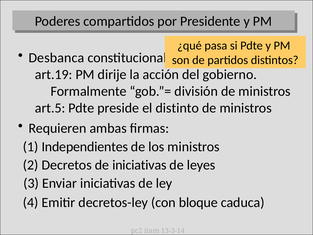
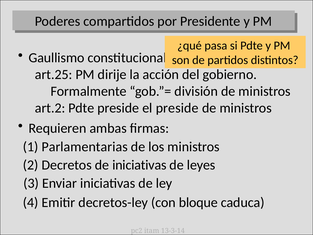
Desbanca: Desbanca -> Gaullismo
art.19: art.19 -> art.25
art.5: art.5 -> art.2
el distinto: distinto -> preside
Independientes: Independientes -> Parlamentarias
